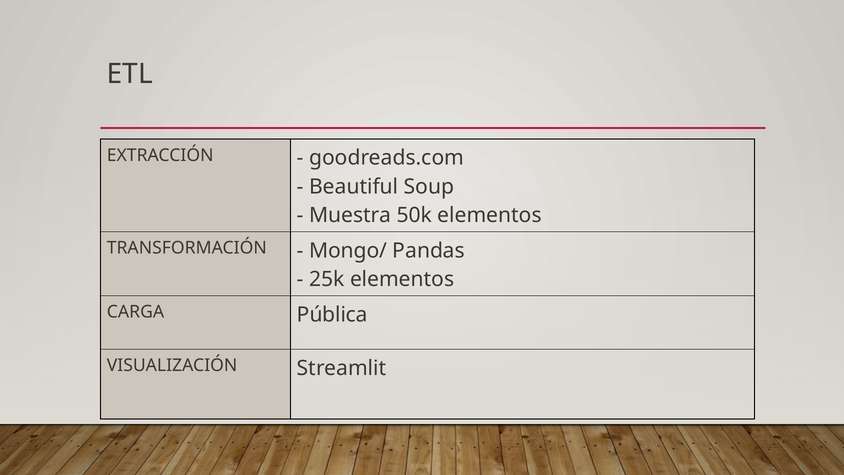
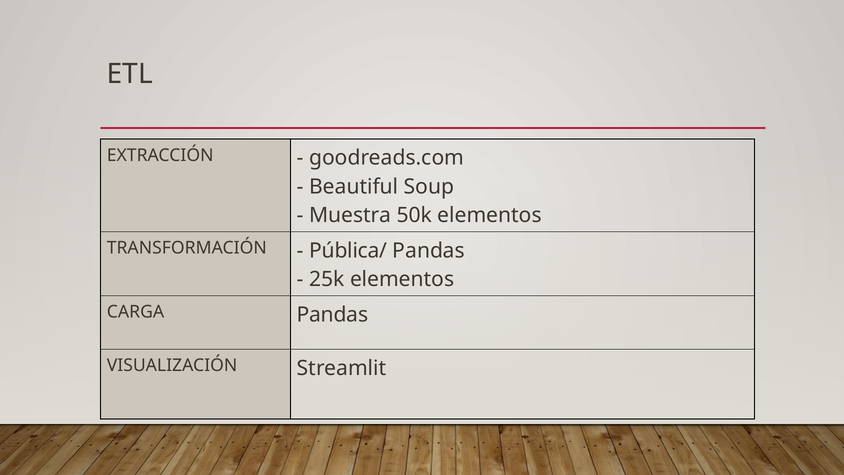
Mongo/: Mongo/ -> Pública/
CARGA Pública: Pública -> Pandas
